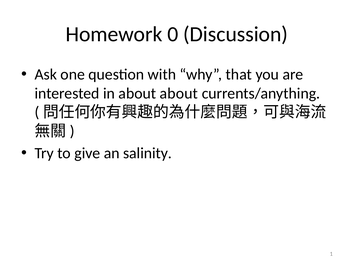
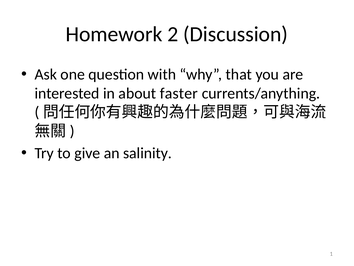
0: 0 -> 2
about about: about -> faster
